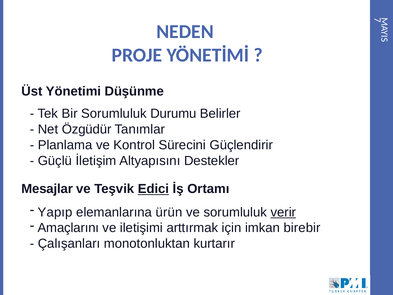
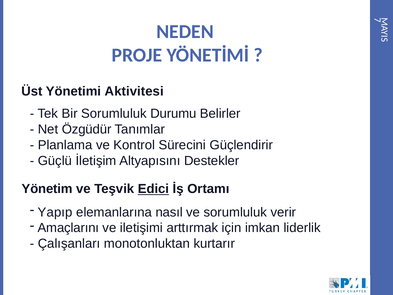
Düşünme: Düşünme -> Aktivitesi
Mesajlar: Mesajlar -> Yönetim
ürün: ürün -> nasıl
verir underline: present -> none
birebir: birebir -> liderlik
